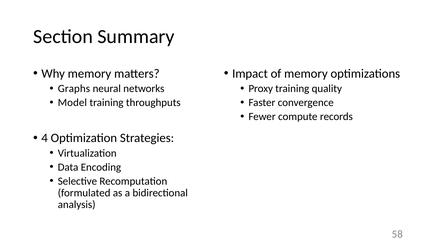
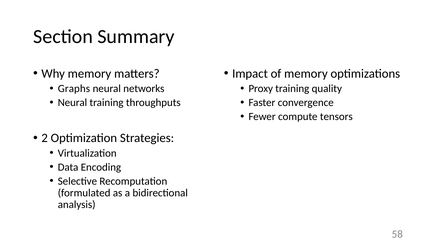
Model at (72, 103): Model -> Neural
records: records -> tensors
4: 4 -> 2
